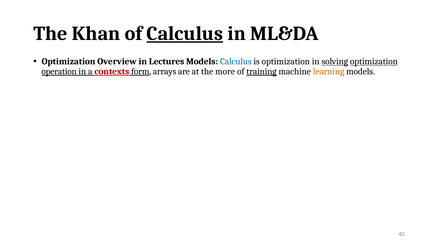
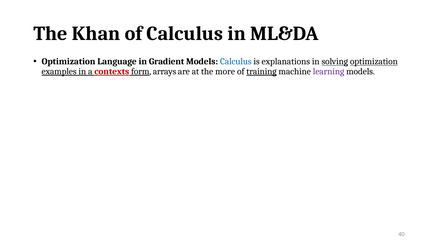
Calculus at (185, 33) underline: present -> none
Overview: Overview -> Language
Lectures: Lectures -> Gradient
is optimization: optimization -> explanations
operation: operation -> examples
learning colour: orange -> purple
